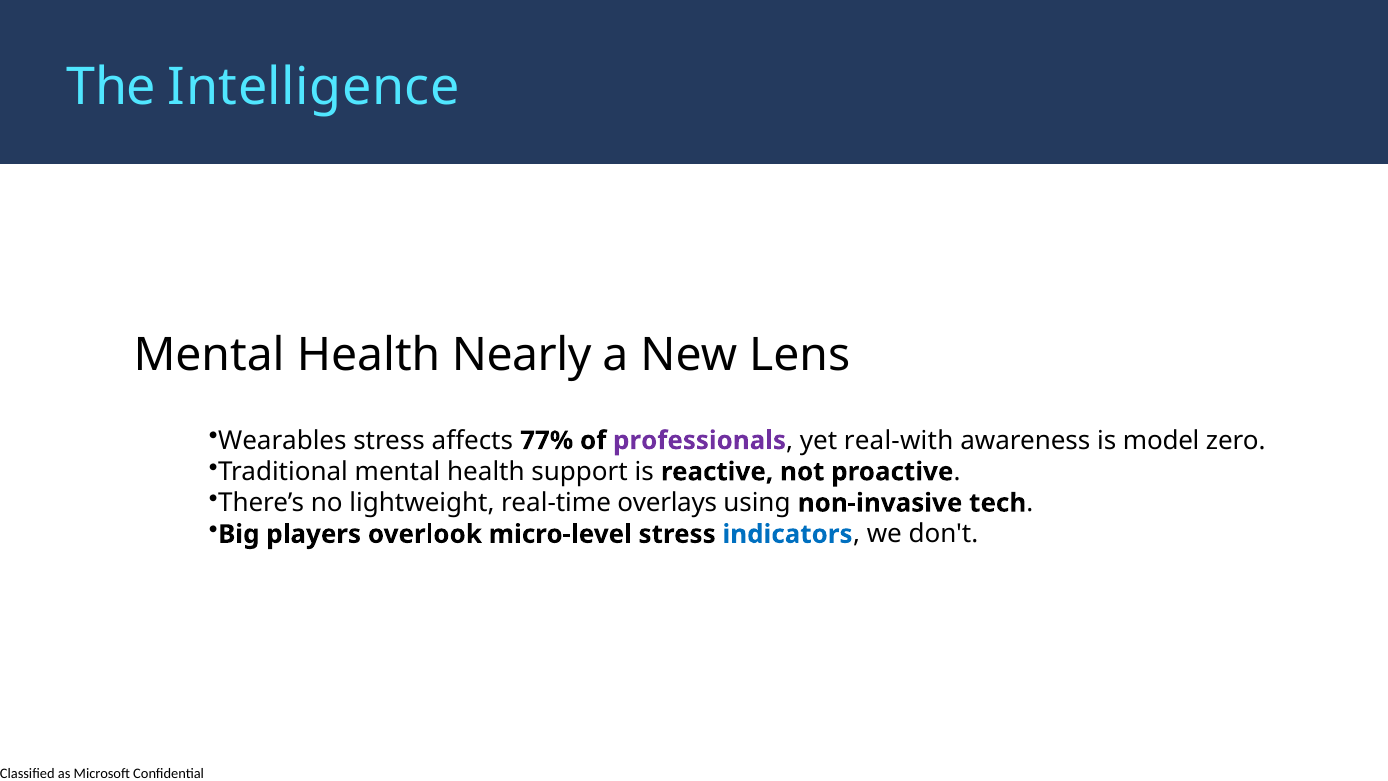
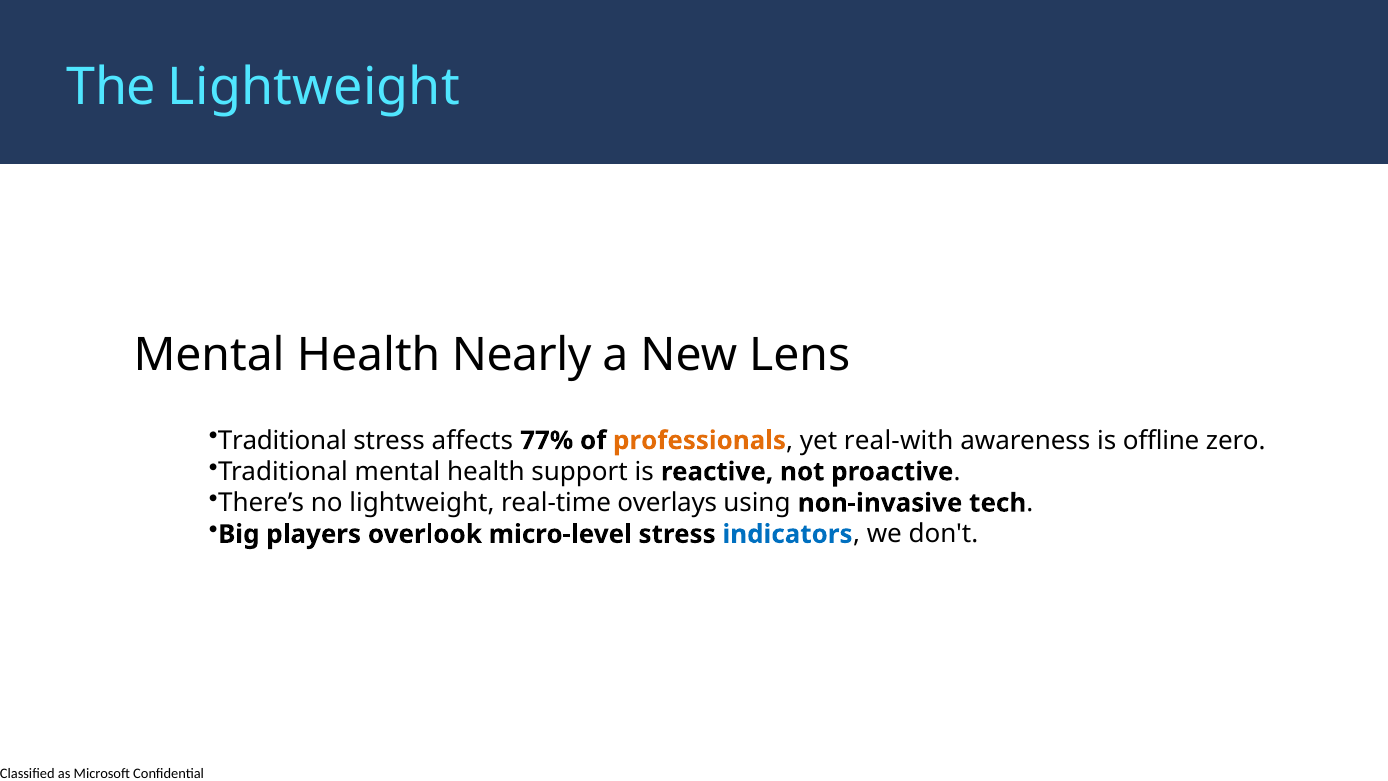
The Intelligence: Intelligence -> Lightweight
Wearables at (282, 440): Wearables -> Traditional
professionals colour: purple -> orange
model: model -> offline
